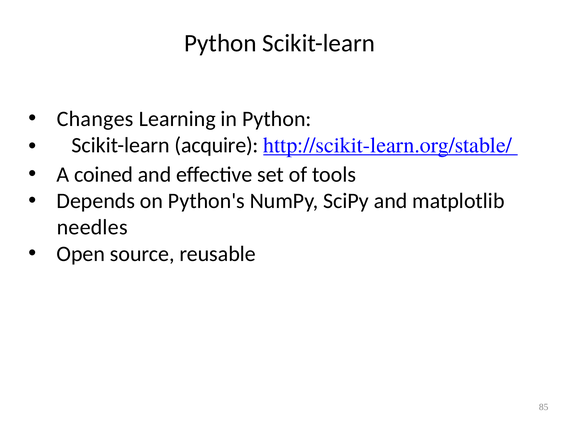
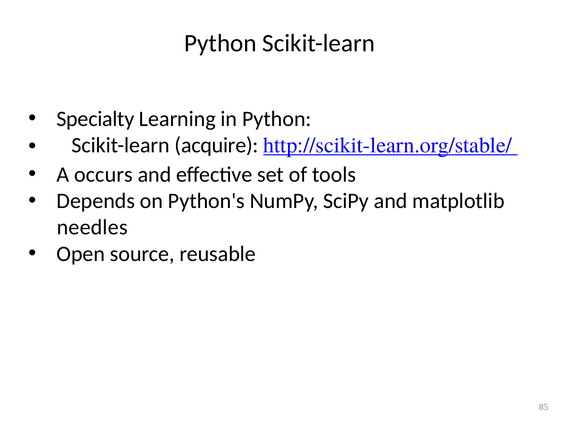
Changes: Changes -> Specialty
coined: coined -> occurs
